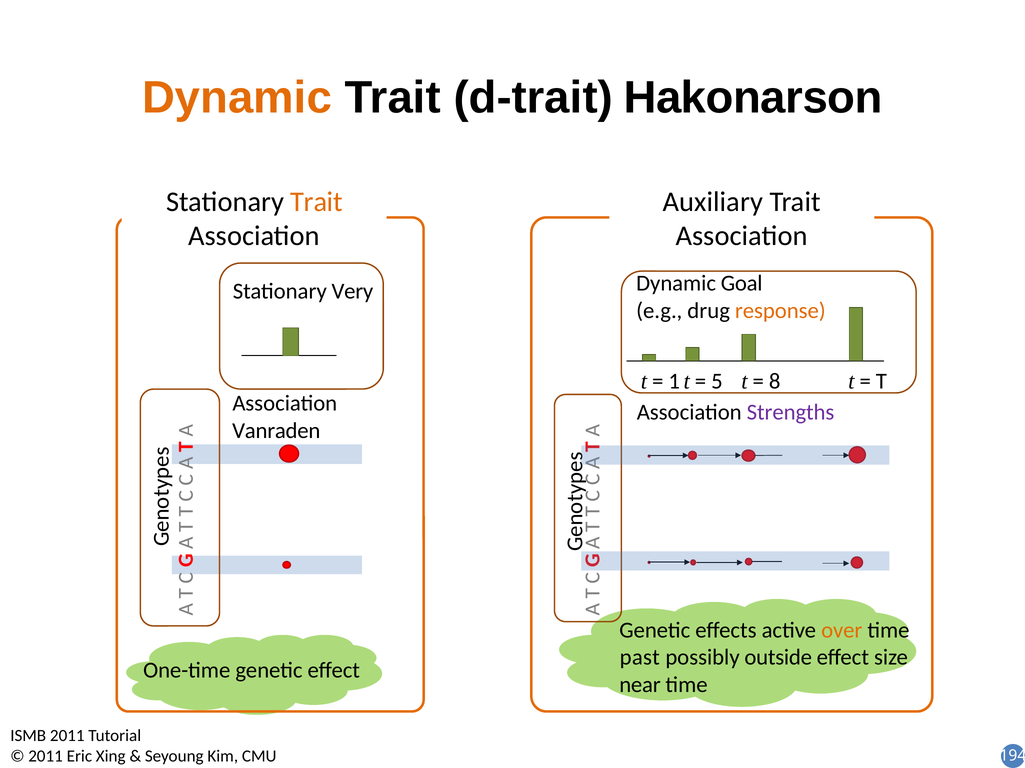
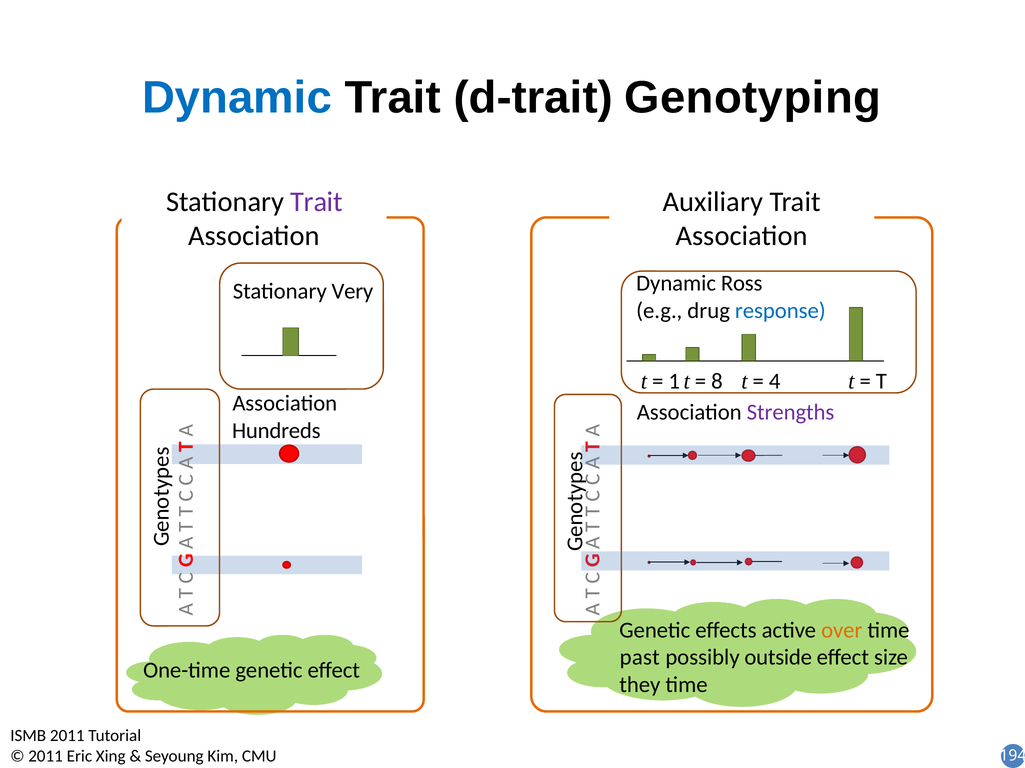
Dynamic at (237, 98) colour: orange -> blue
Hakonarson: Hakonarson -> Genotyping
Trait at (317, 202) colour: orange -> purple
Goal: Goal -> Ross
response colour: orange -> blue
5: 5 -> 8
8: 8 -> 4
Vanraden: Vanraden -> Hundreds
near: near -> they
